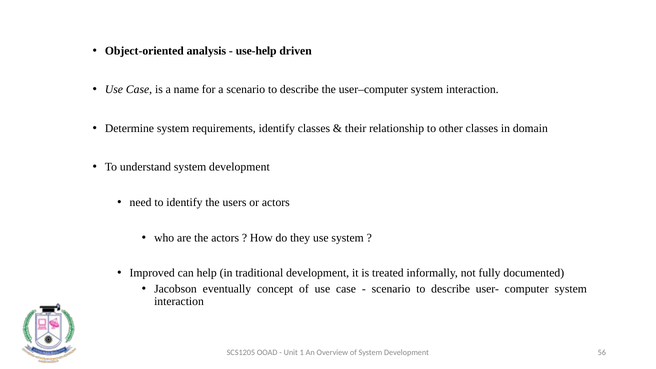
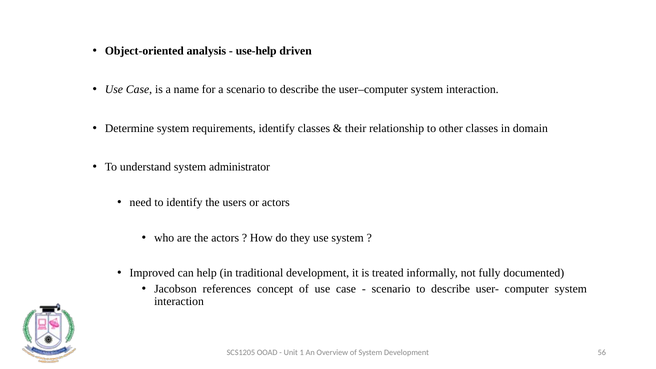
understand system development: development -> administrator
eventually: eventually -> references
